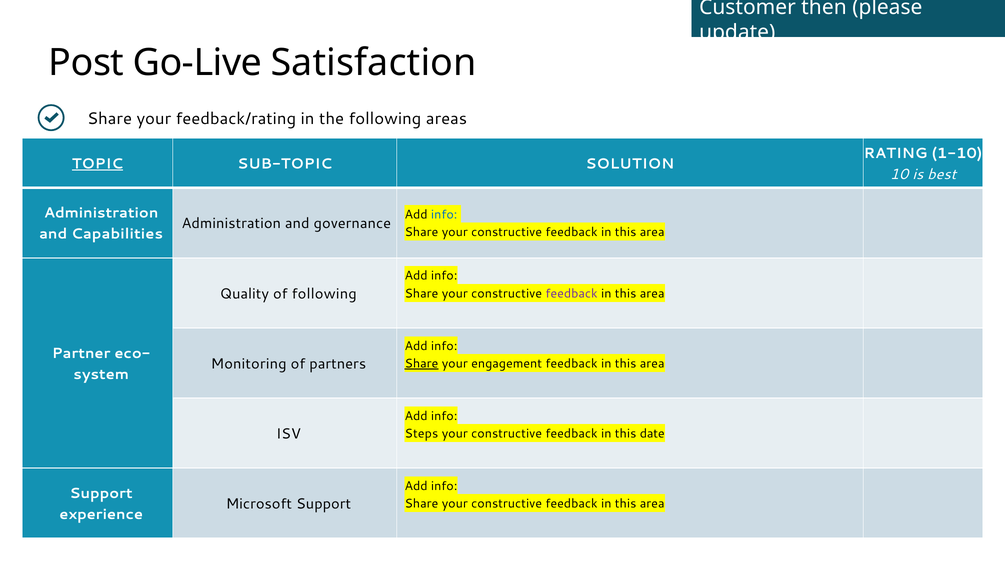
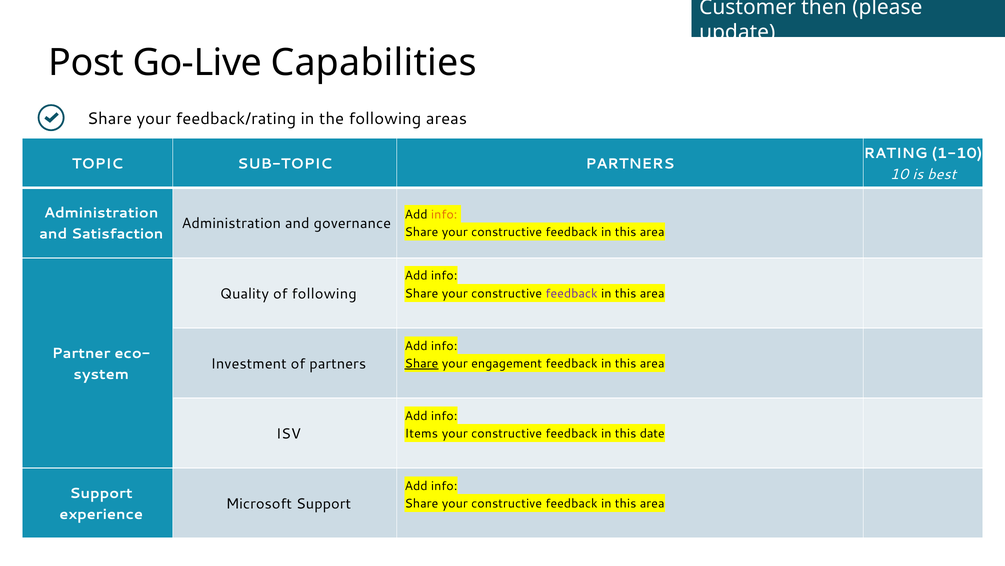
Satisfaction: Satisfaction -> Capabilities
TOPIC underline: present -> none
SUB-TOPIC SOLUTION: SOLUTION -> PARTNERS
info at (444, 214) colour: blue -> orange
Capabilities: Capabilities -> Satisfaction
Monitoring: Monitoring -> Investment
Steps: Steps -> Items
